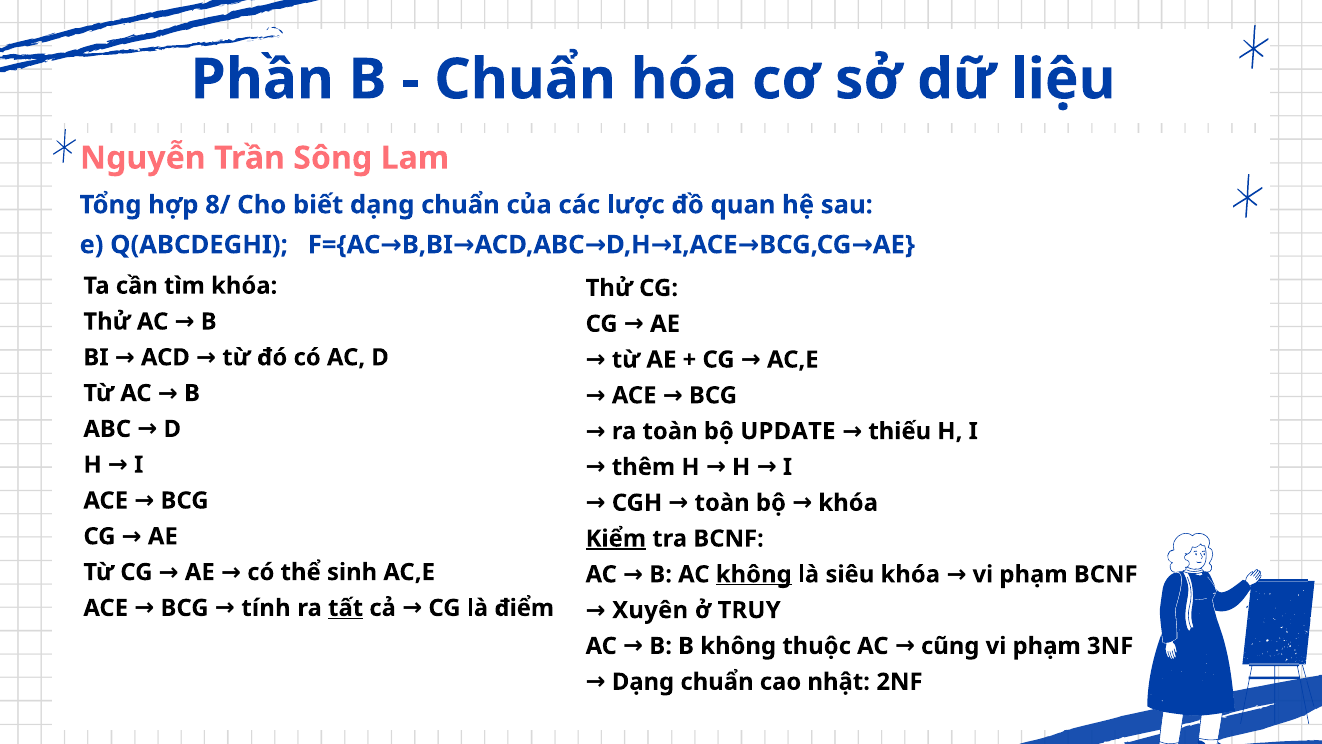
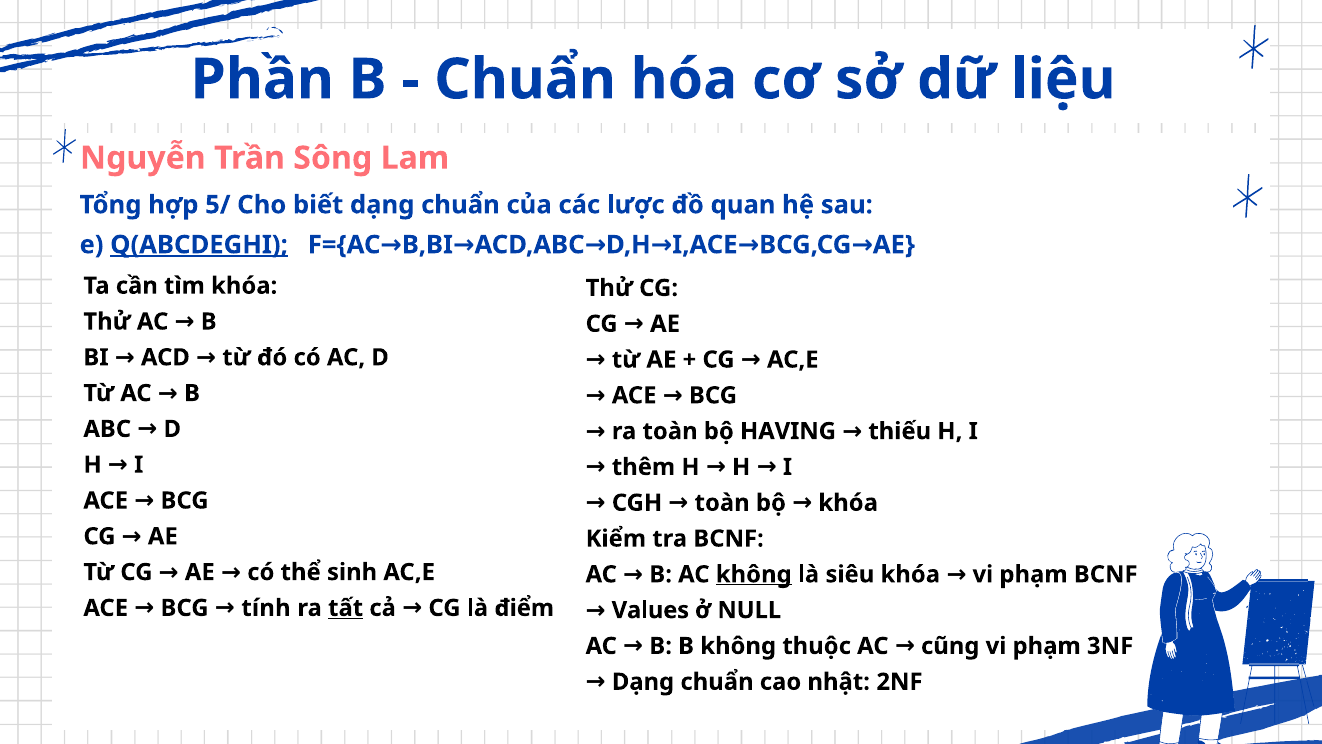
8/: 8/ -> 5/
Q(ABCDEGHI underline: none -> present
UPDATE: UPDATE -> HAVING
Kiểm underline: present -> none
Xuyên: Xuyên -> Values
TRUY: TRUY -> NULL
